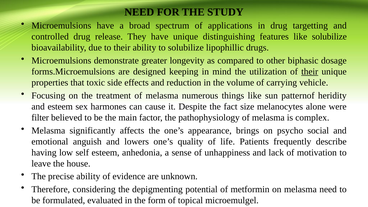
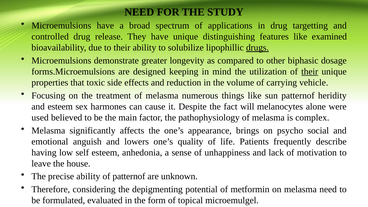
like solubilize: solubilize -> examined
drugs underline: none -> present
size: size -> will
filter: filter -> used
of evidence: evidence -> patternof
